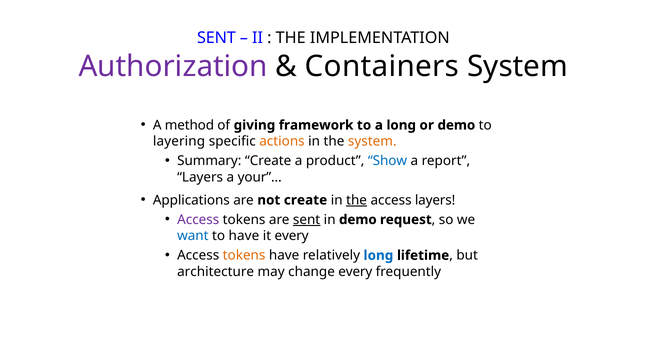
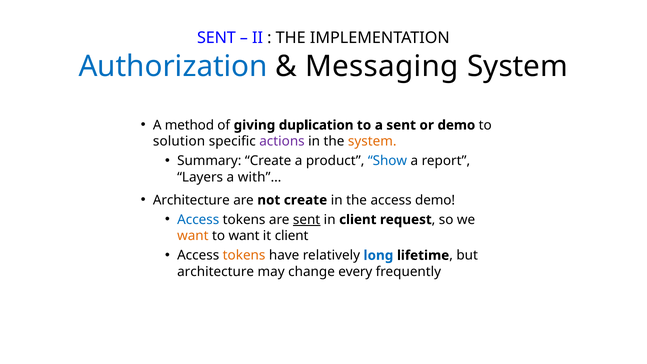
Authorization colour: purple -> blue
Containers: Containers -> Messaging
framework: framework -> duplication
a long: long -> sent
layering: layering -> solution
actions colour: orange -> purple
your”…: your”… -> with”…
Applications at (191, 200): Applications -> Architecture
the at (357, 200) underline: present -> none
access layers: layers -> demo
Access at (198, 220) colour: purple -> blue
in demo: demo -> client
want at (193, 236) colour: blue -> orange
to have: have -> want
it every: every -> client
